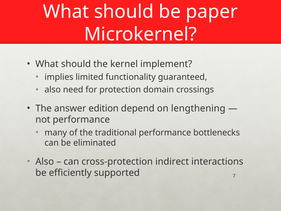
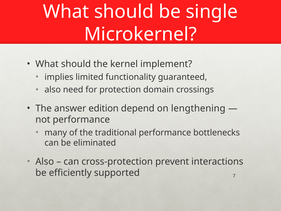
paper: paper -> single
indirect: indirect -> prevent
